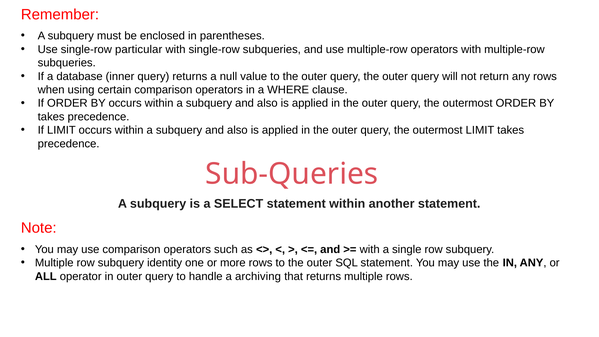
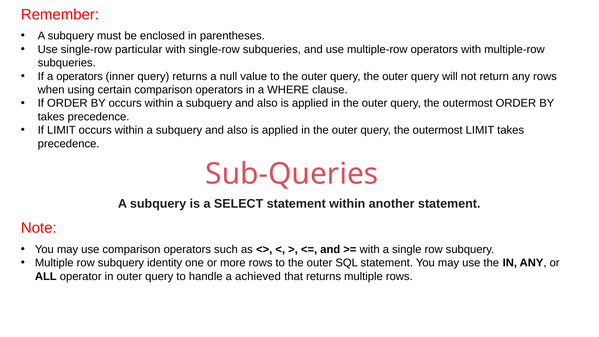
a database: database -> operators
archiving: archiving -> achieved
